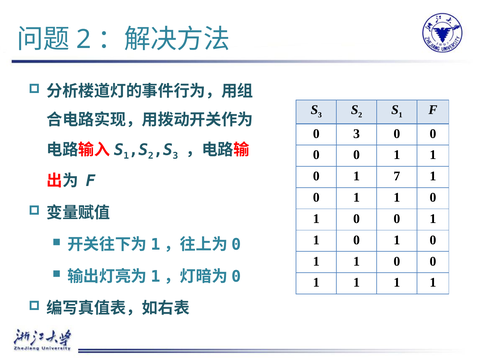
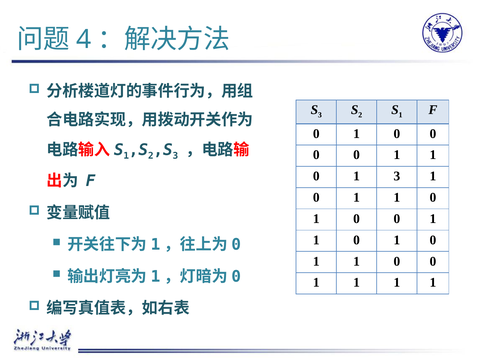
2 at (84, 39): 2 -> 4
3 at (357, 134): 3 -> 1
1 7: 7 -> 3
